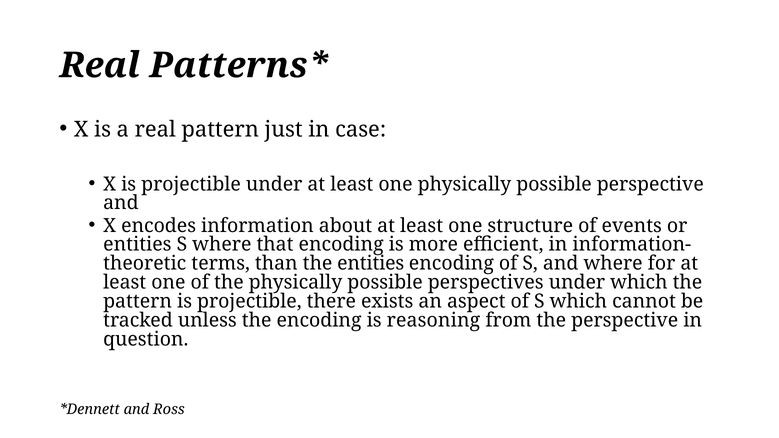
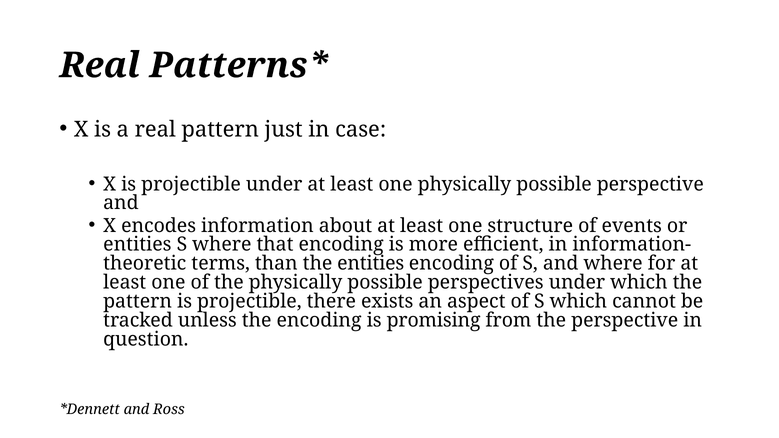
reasoning: reasoning -> promising
